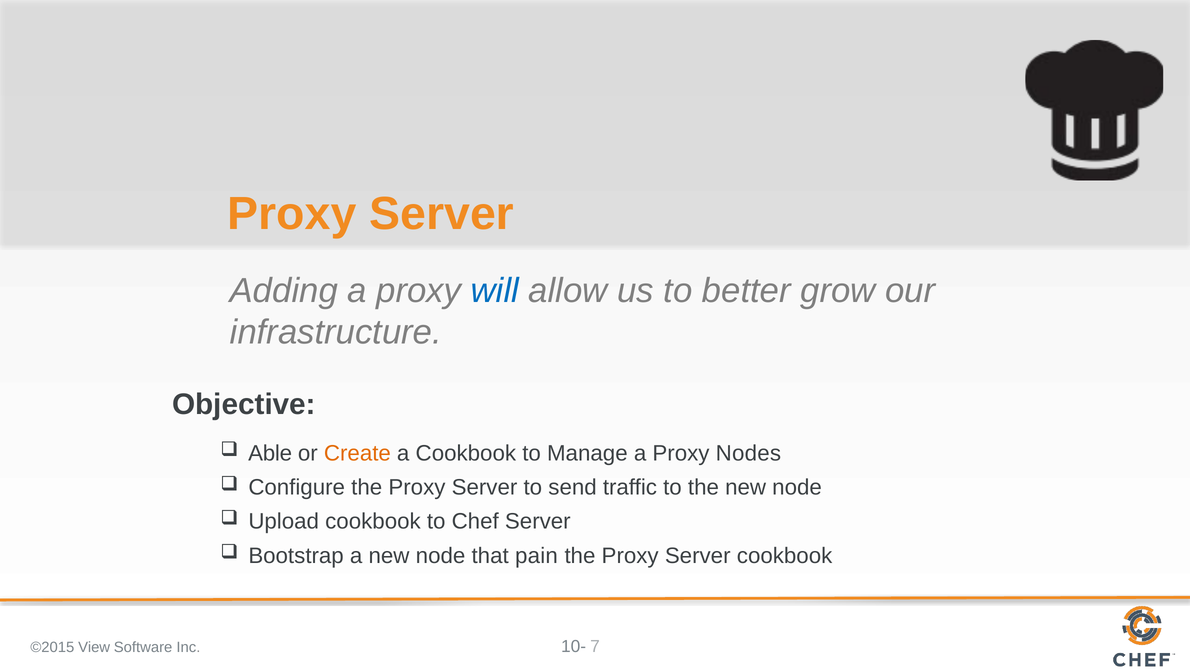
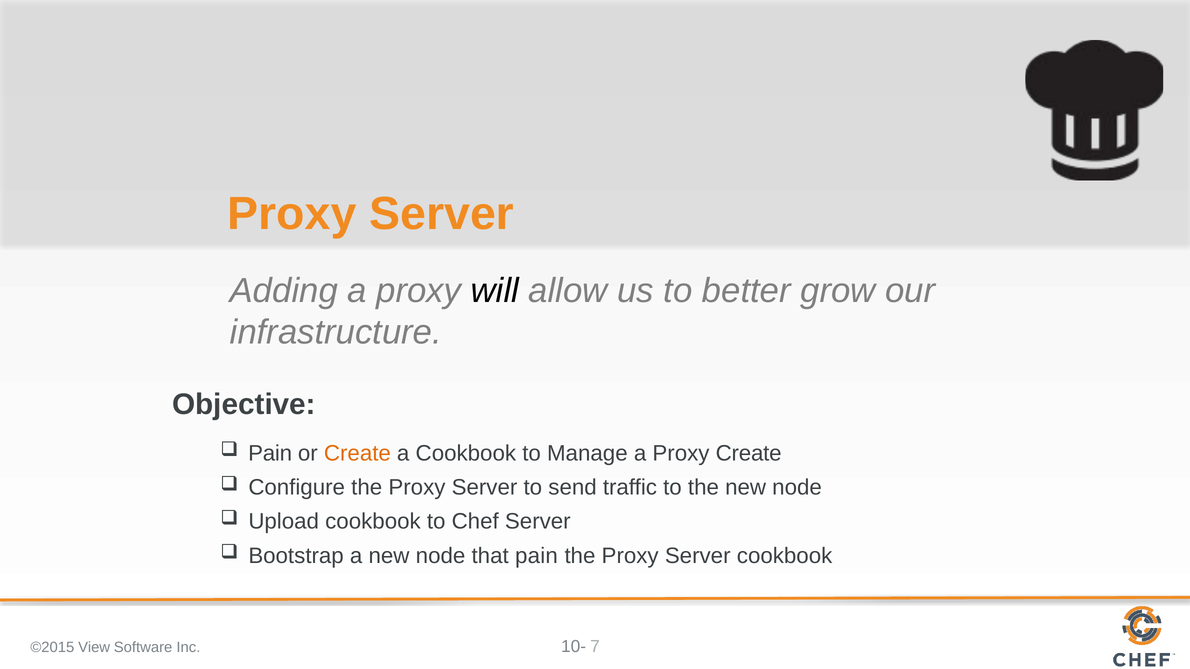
will colour: blue -> black
Able at (270, 453): Able -> Pain
Proxy Nodes: Nodes -> Create
